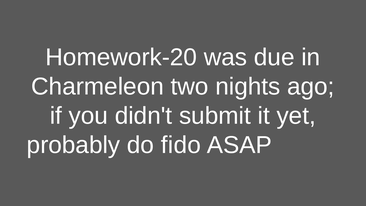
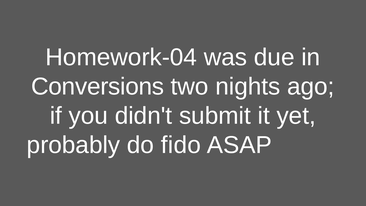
Homework-20: Homework-20 -> Homework-04
Charmeleon: Charmeleon -> Conversions
